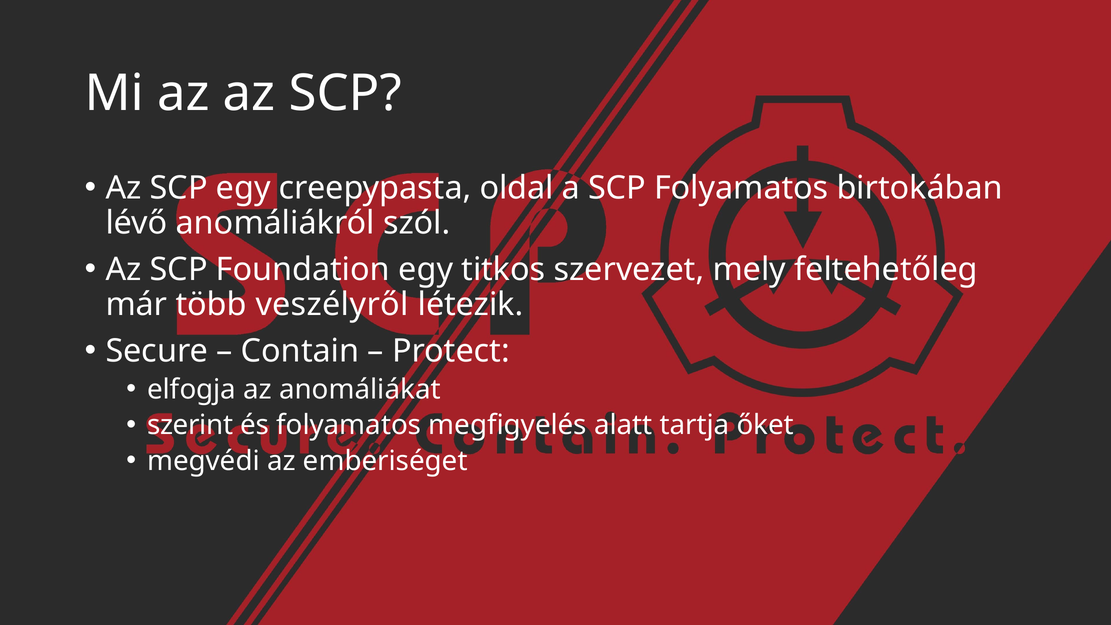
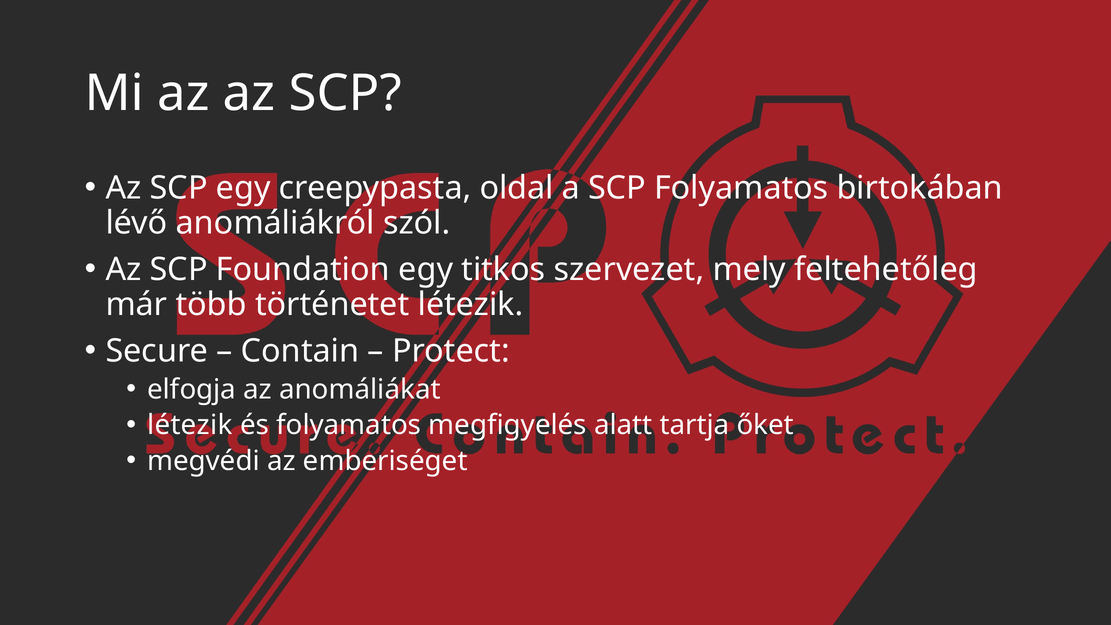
veszélyről: veszélyről -> történetet
szerint at (190, 425): szerint -> létezik
